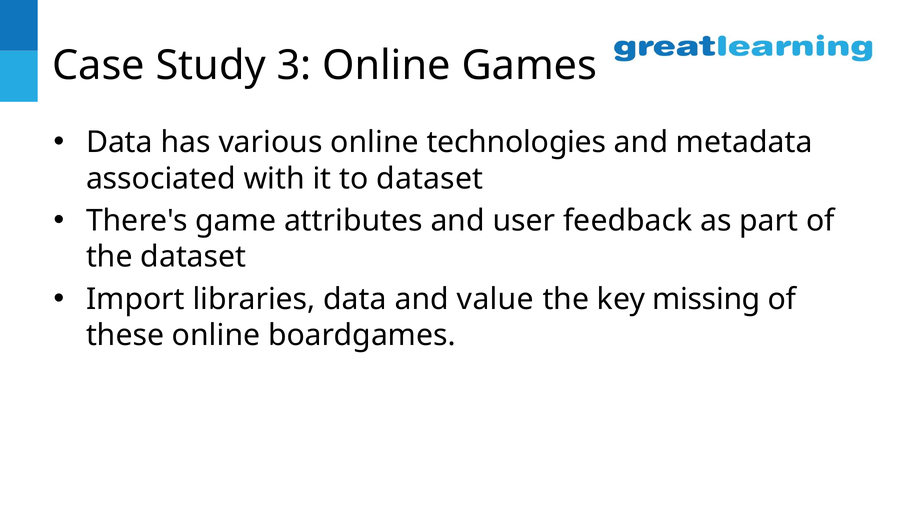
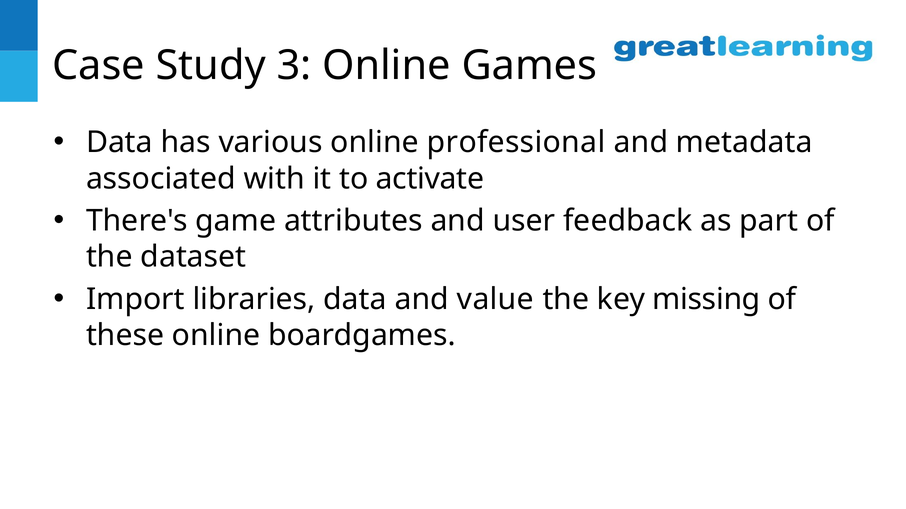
technologies: technologies -> professional
to dataset: dataset -> activate
